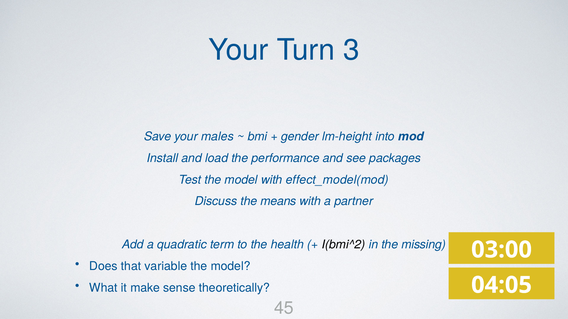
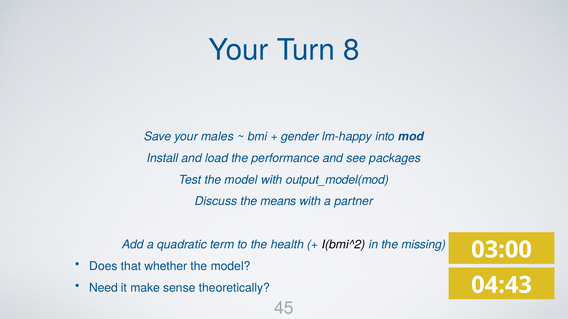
3: 3 -> 8
lm-height: lm-height -> lm-happy
effect_model(mod: effect_model(mod -> output_model(mod
variable: variable -> whether
04:05: 04:05 -> 04:43
What: What -> Need
